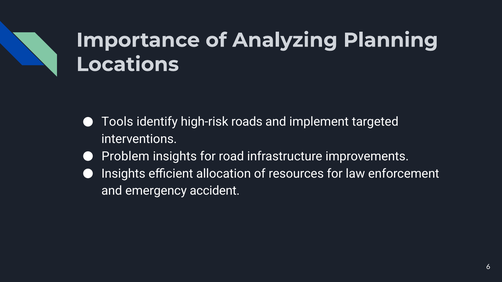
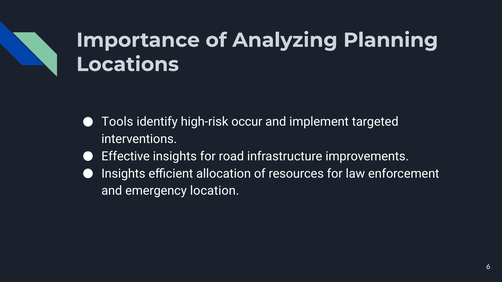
roads: roads -> occur
Problem: Problem -> Effective
accident: accident -> location
